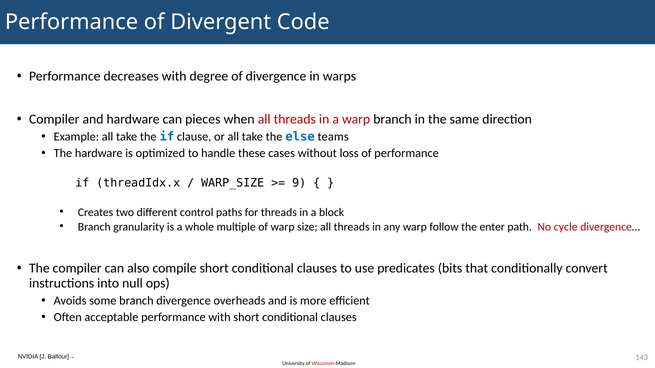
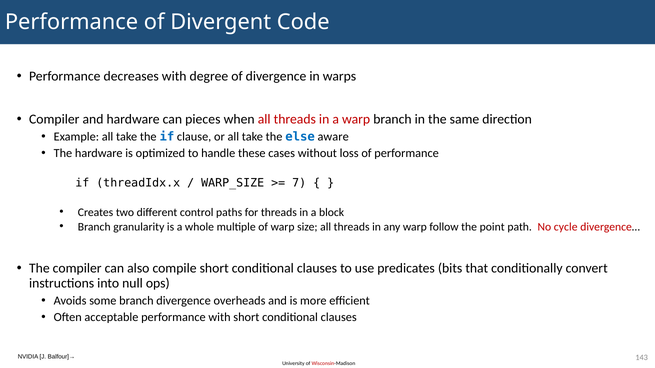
teams: teams -> aware
9: 9 -> 7
enter: enter -> point
